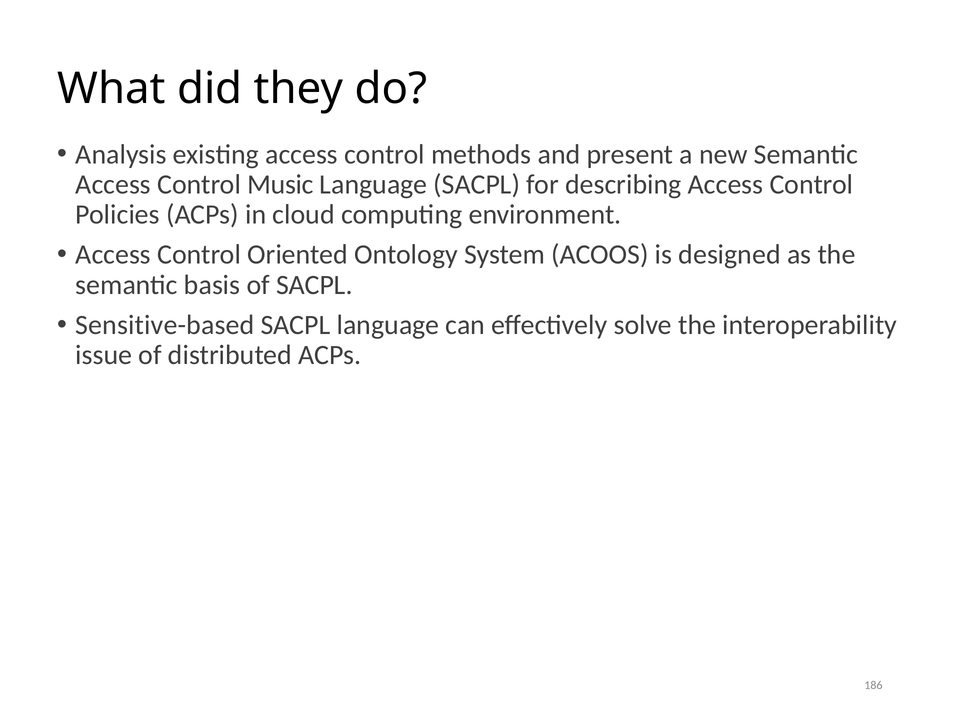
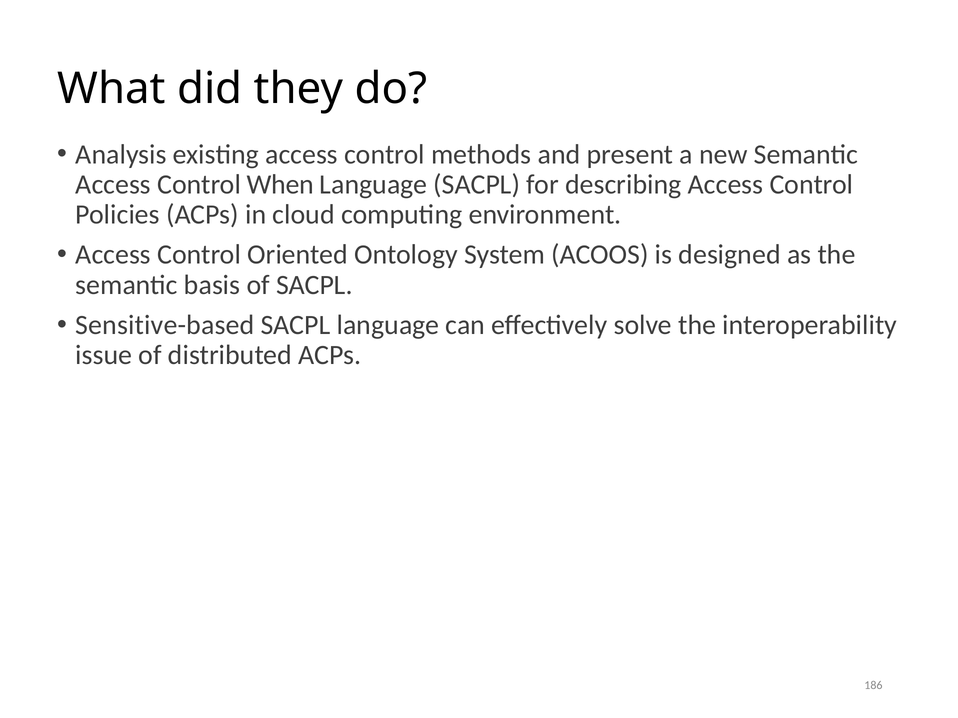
Music: Music -> When
